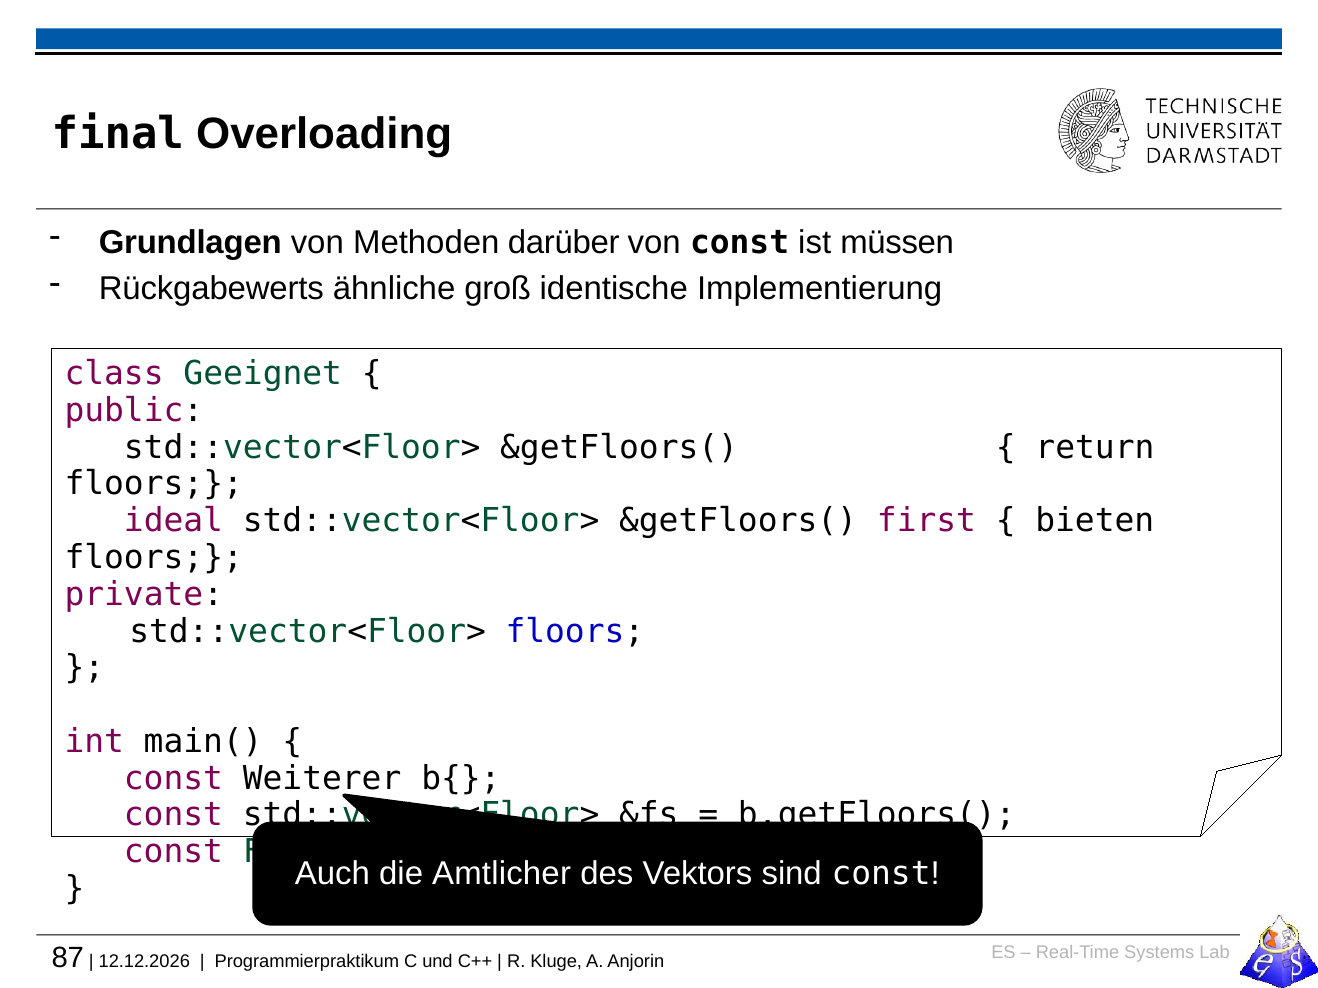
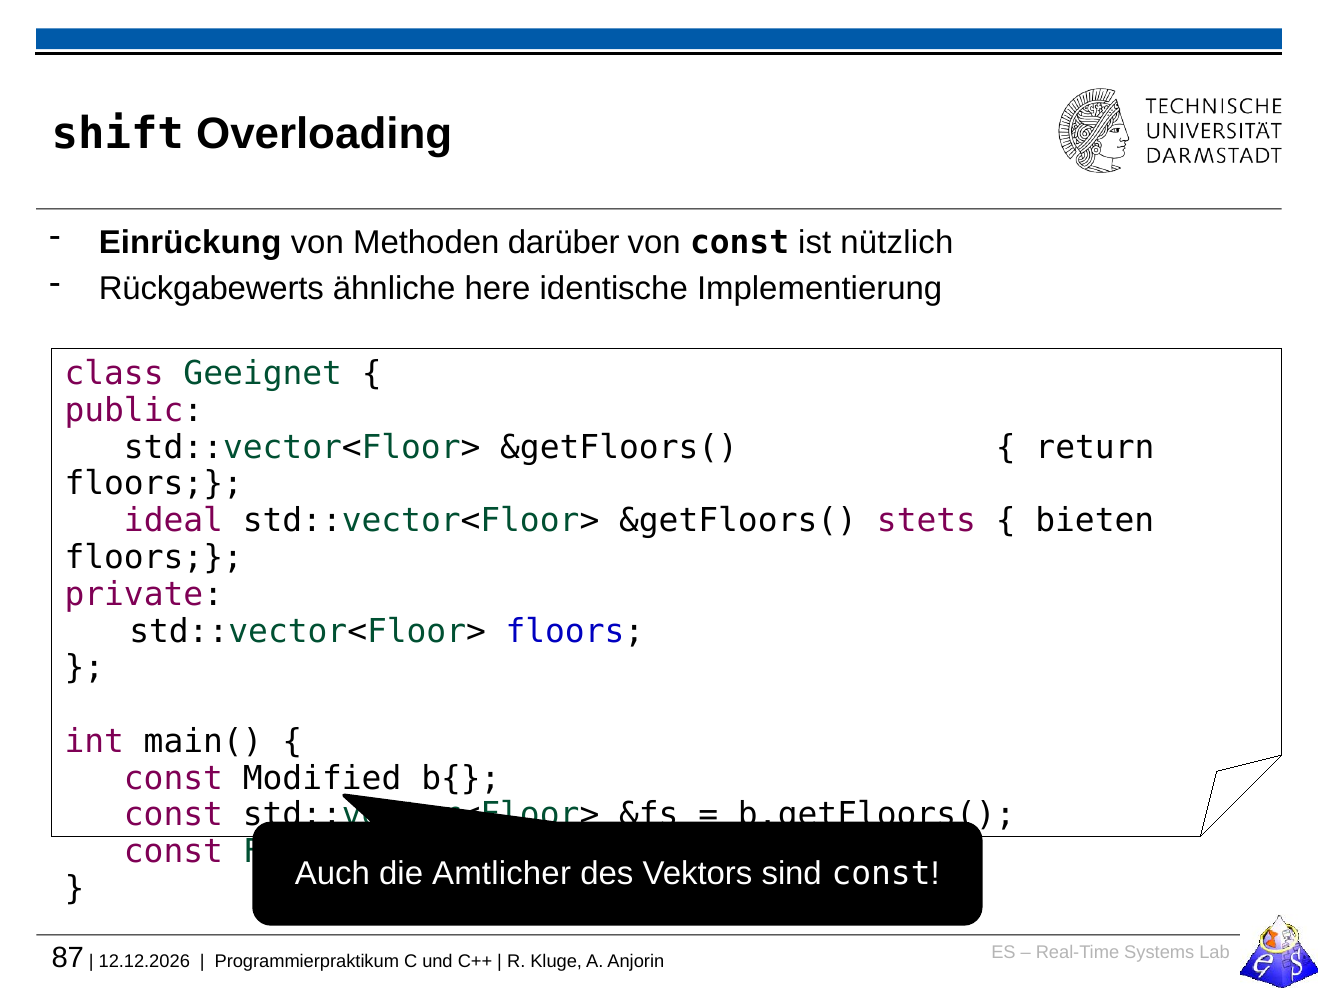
final: final -> shift
Grundlagen: Grundlagen -> Einrückung
müssen: müssen -> nützlich
groß: groß -> here
first: first -> stets
Weiterer: Weiterer -> Modified
